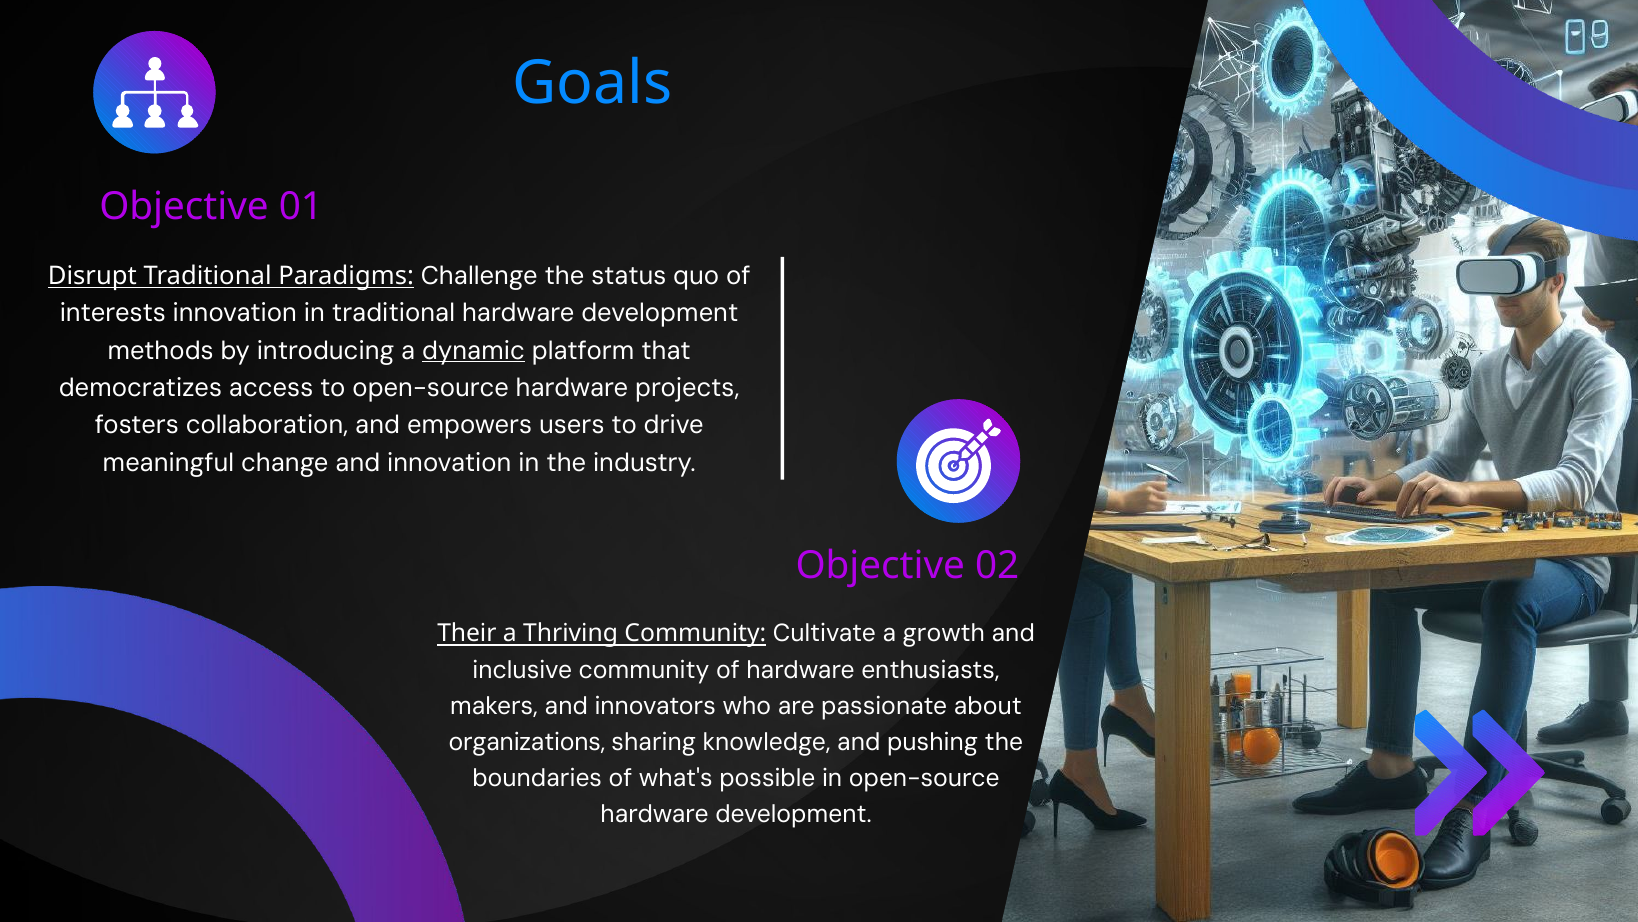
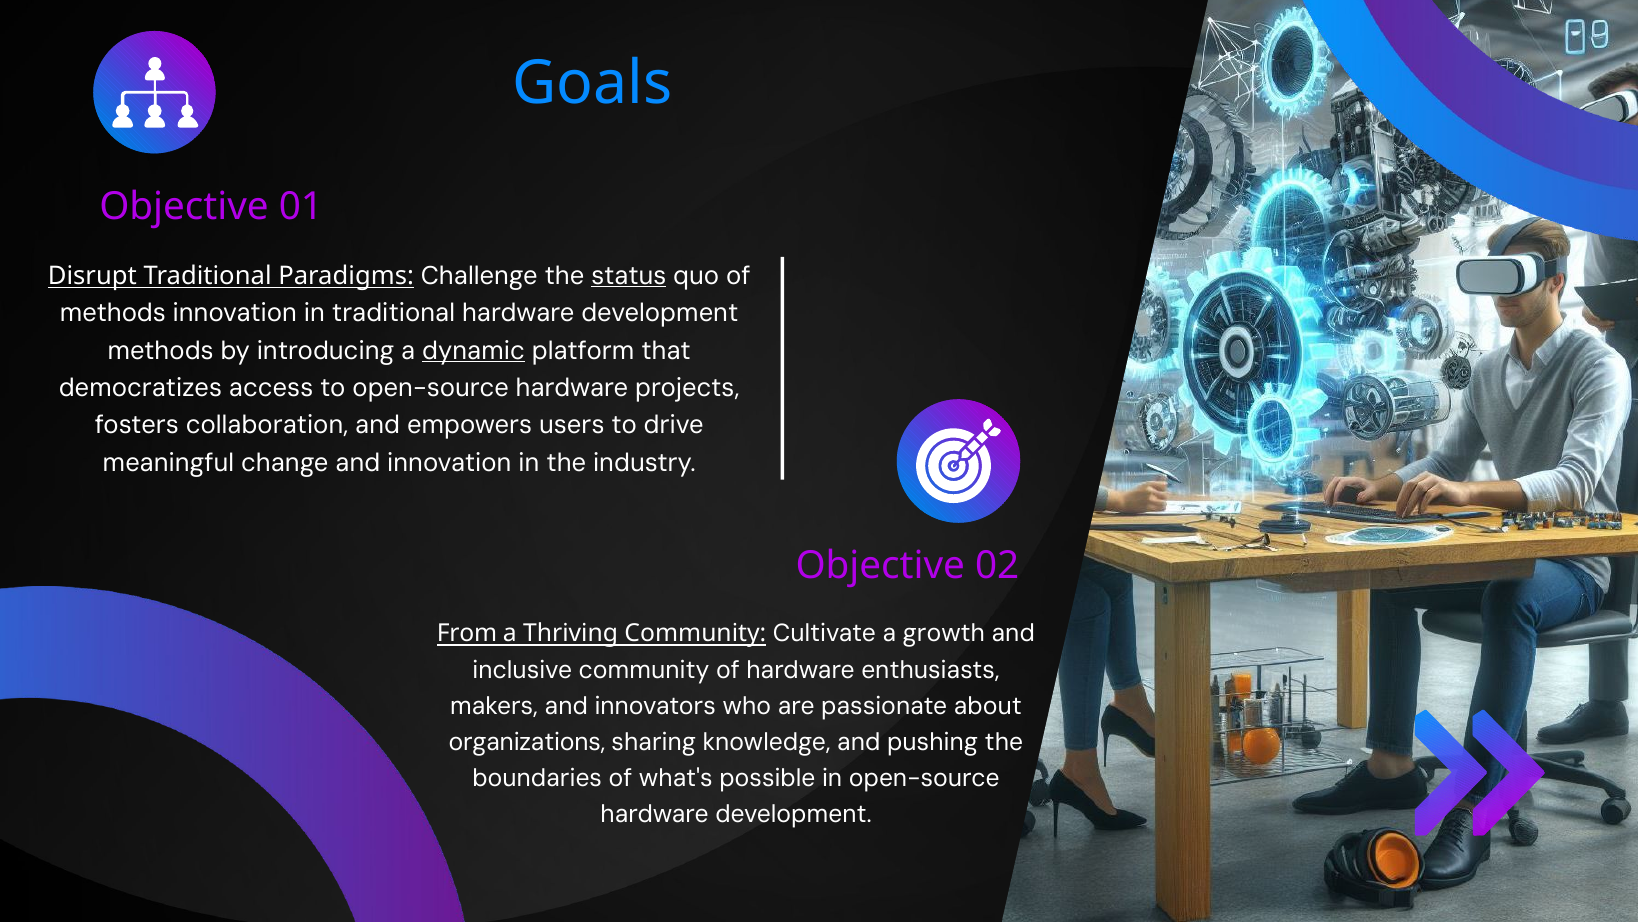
status underline: none -> present
interests at (113, 313): interests -> methods
Their: Their -> From
